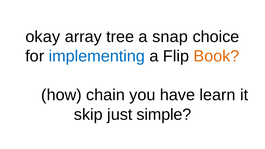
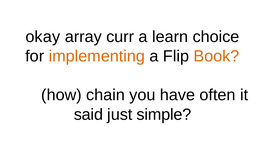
tree: tree -> curr
snap: snap -> learn
implementing colour: blue -> orange
learn: learn -> often
skip: skip -> said
